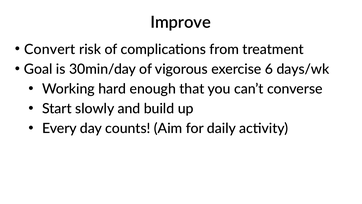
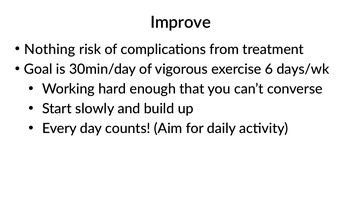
Convert: Convert -> Nothing
